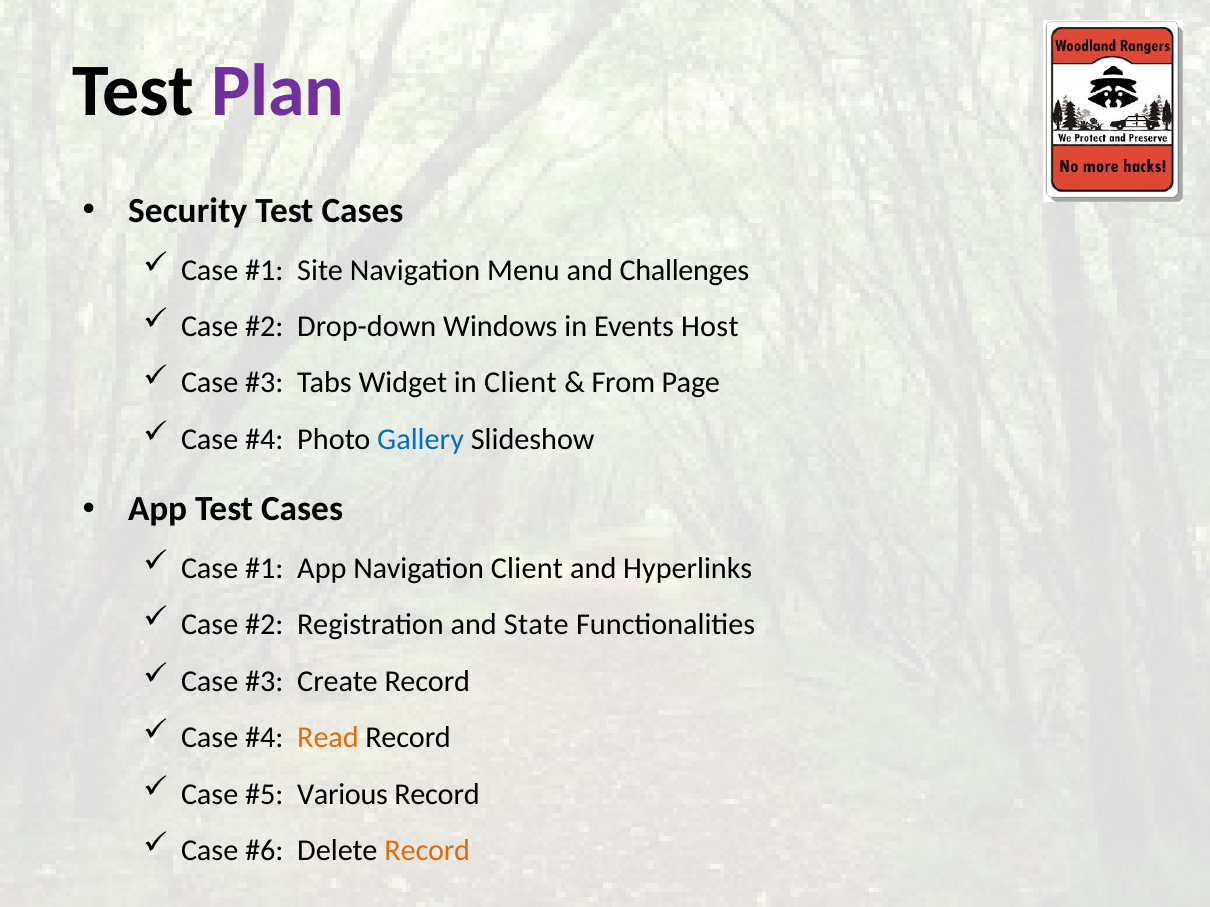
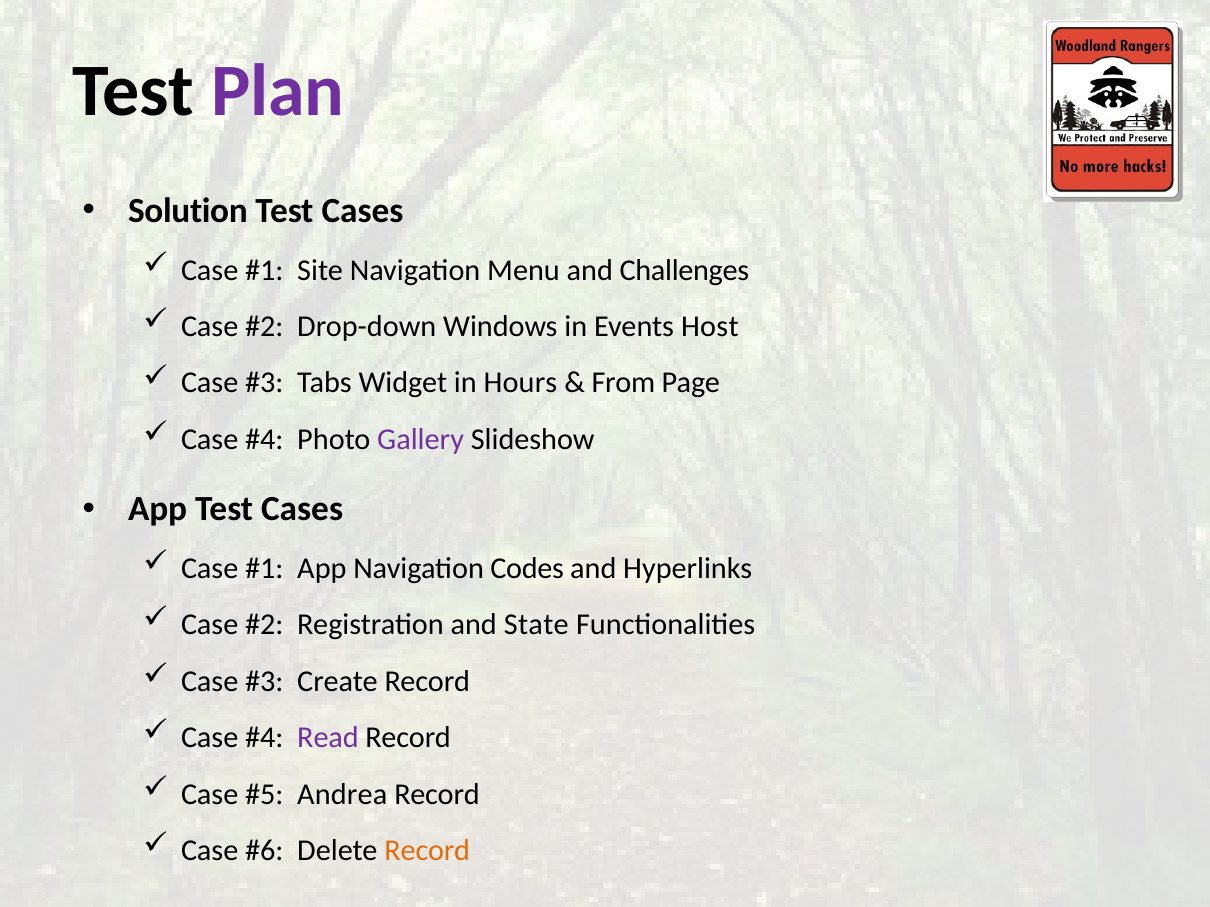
Security: Security -> Solution
in Client: Client -> Hours
Gallery colour: blue -> purple
Navigation Client: Client -> Codes
Read colour: orange -> purple
Various: Various -> Andrea
